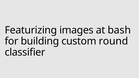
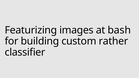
round: round -> rather
